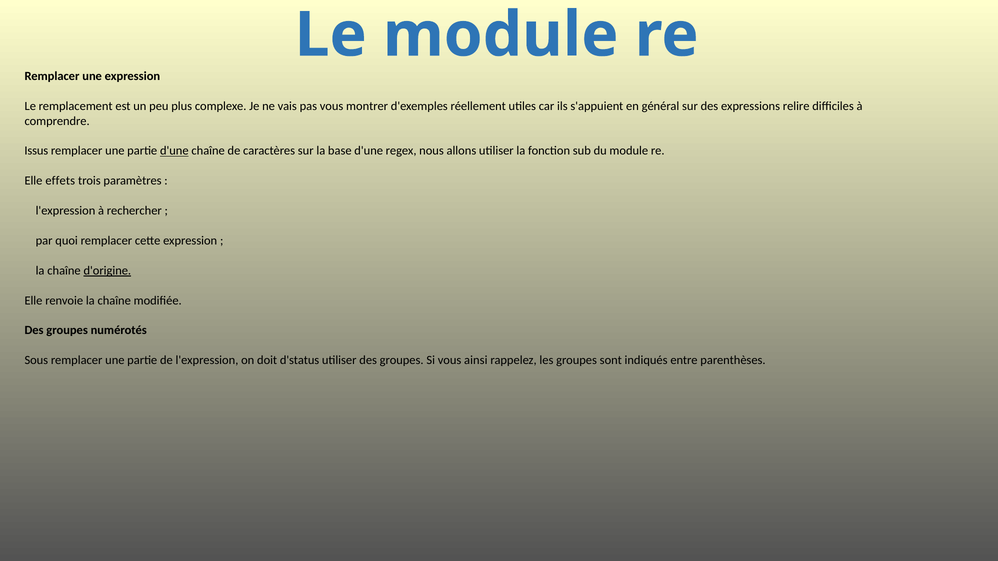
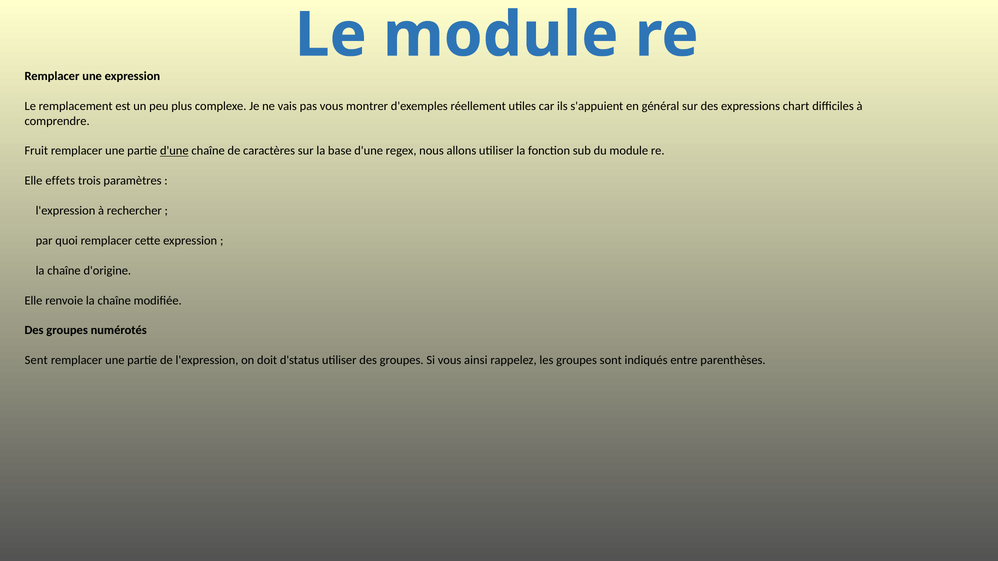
relire: relire -> chart
Issus: Issus -> Fruit
d'origine underline: present -> none
Sous: Sous -> Sent
